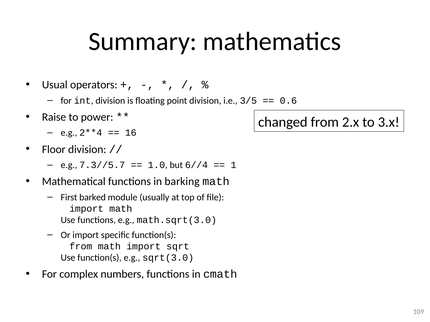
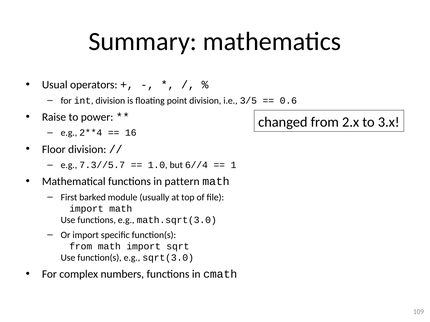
barking: barking -> pattern
